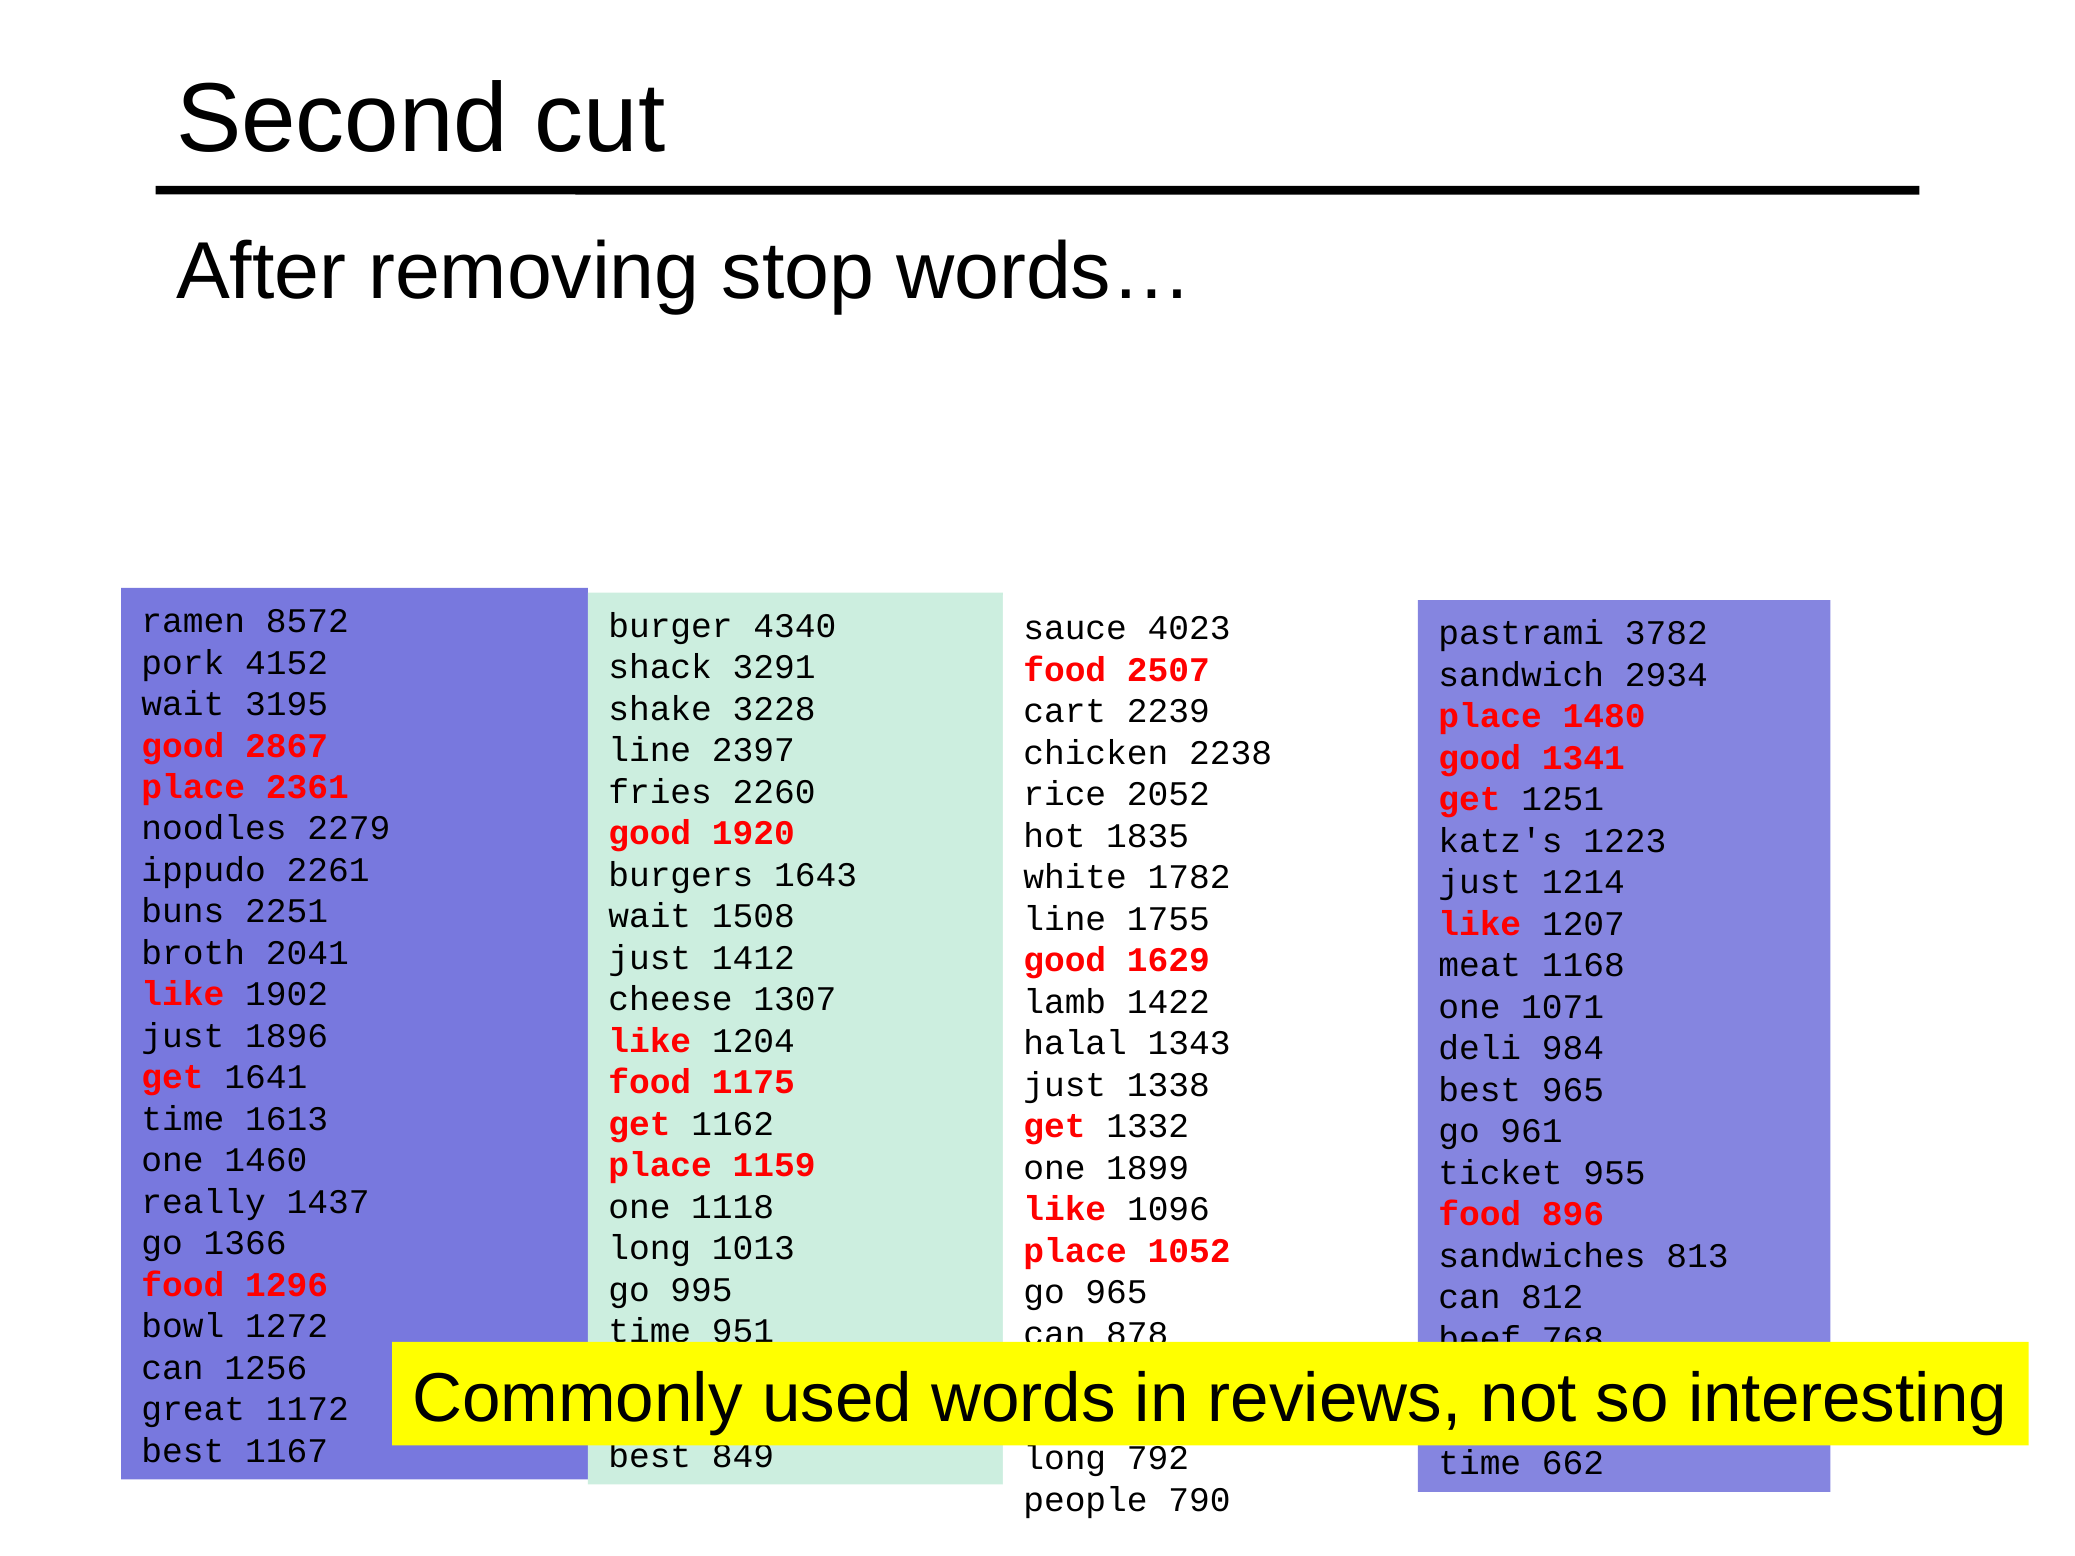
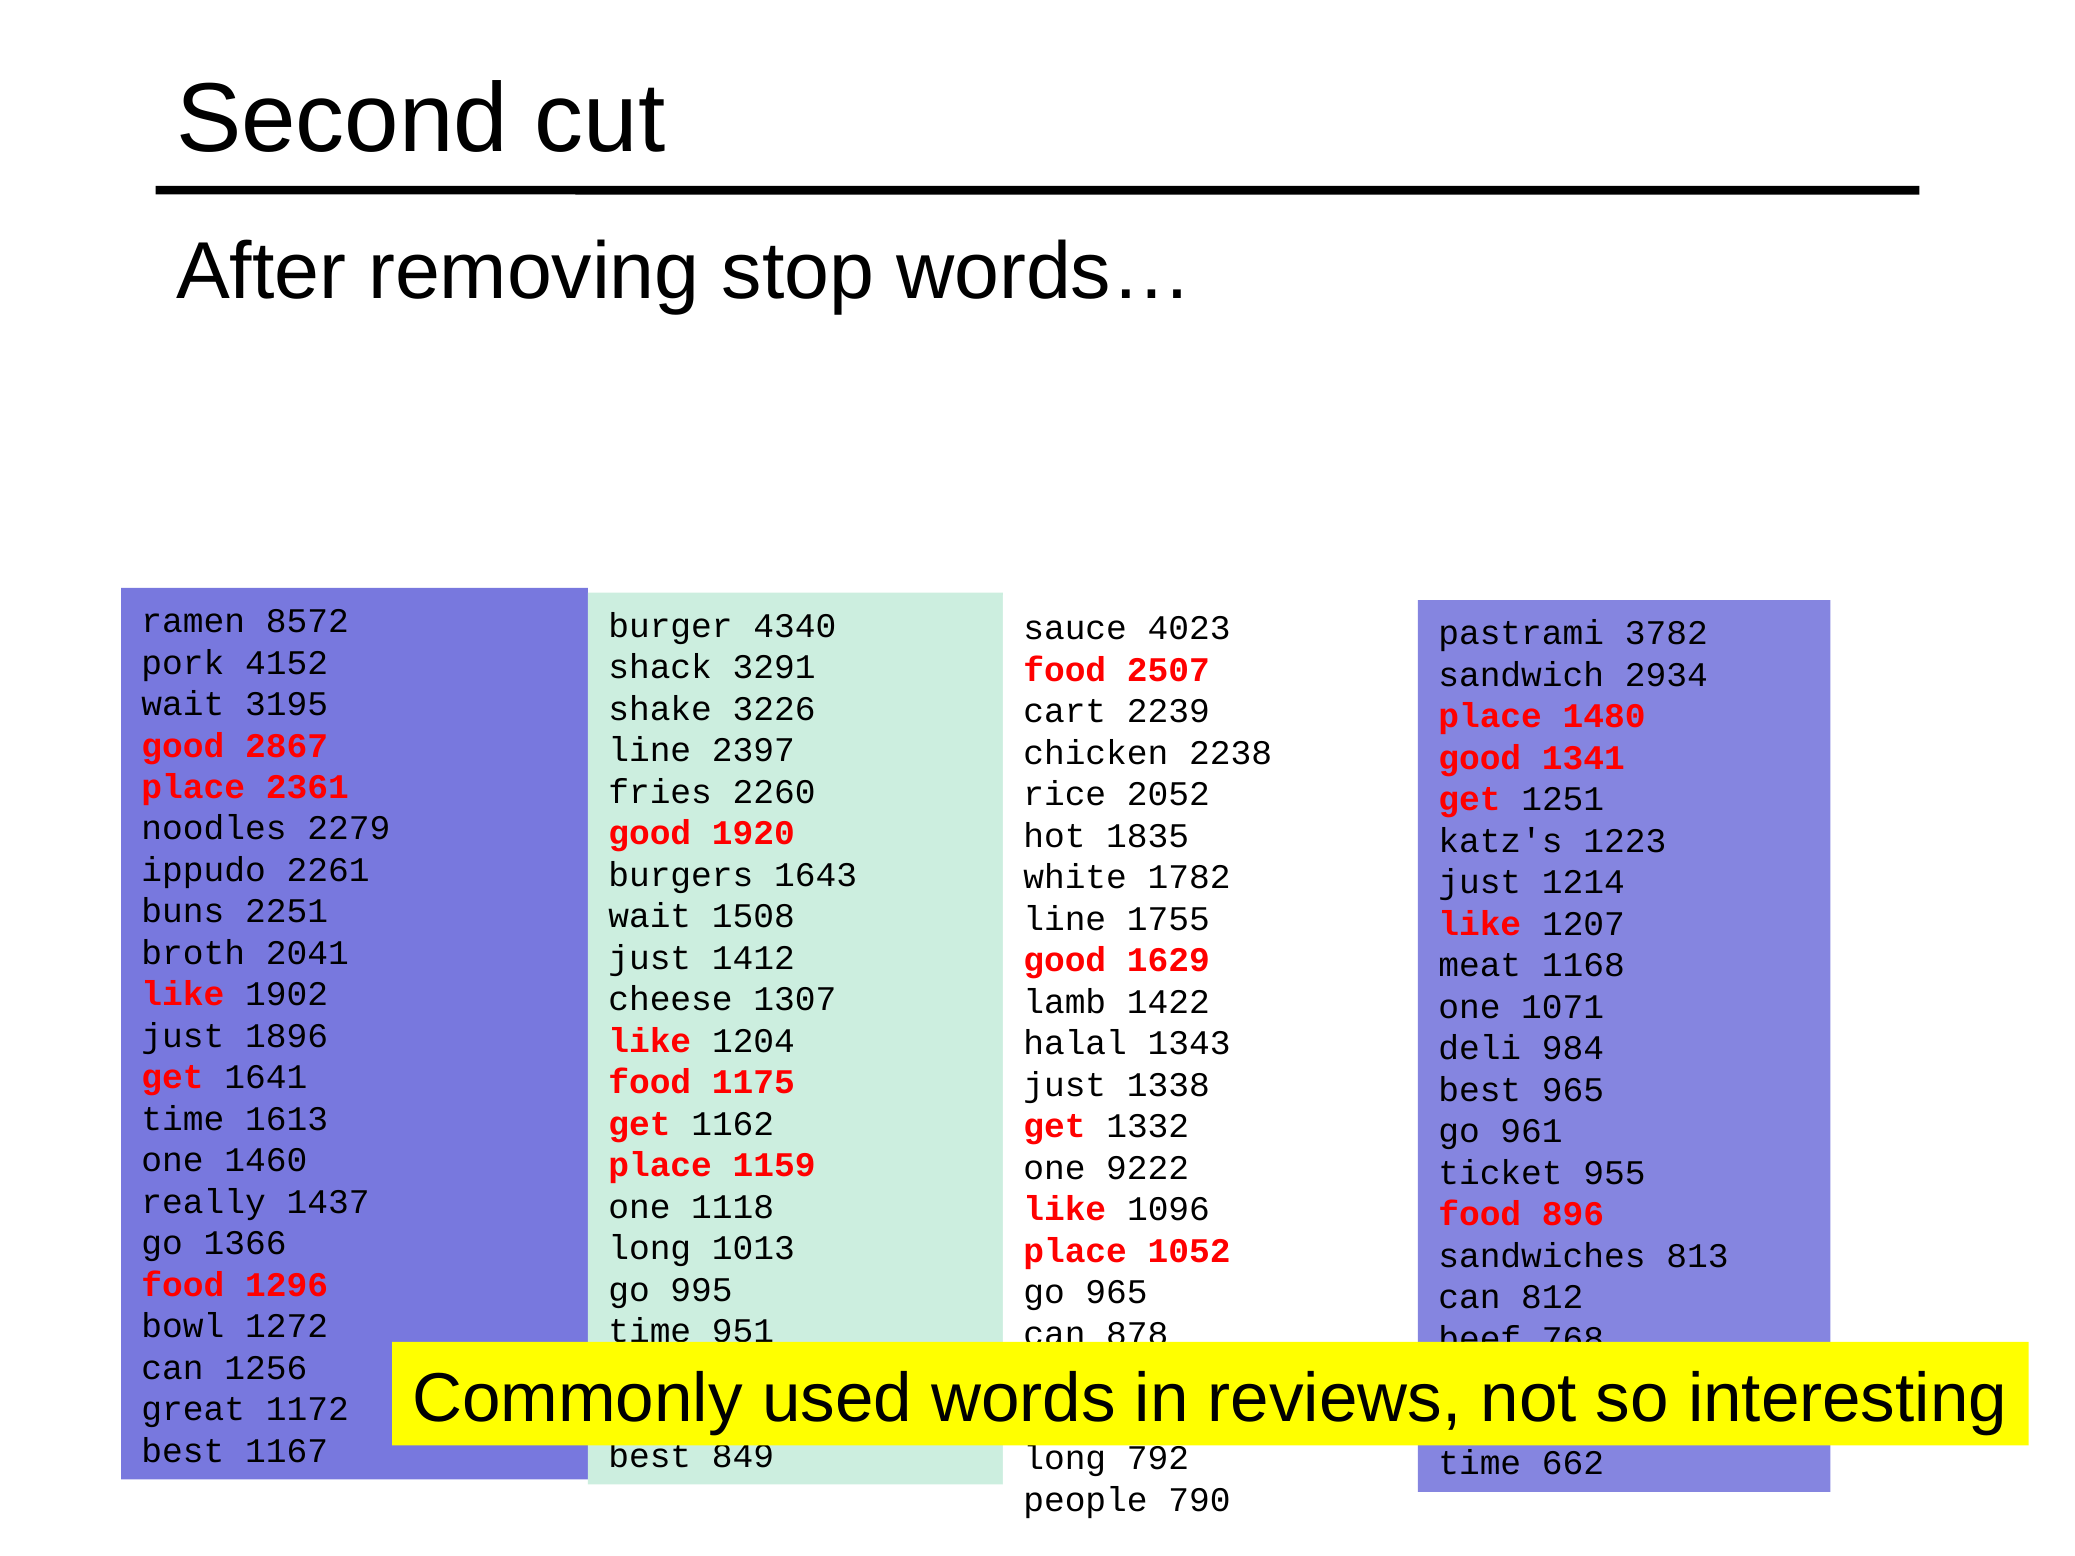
3228: 3228 -> 3226
1899: 1899 -> 9222
